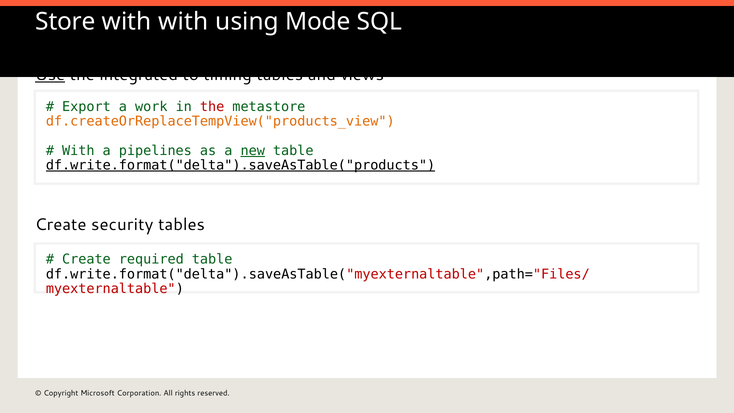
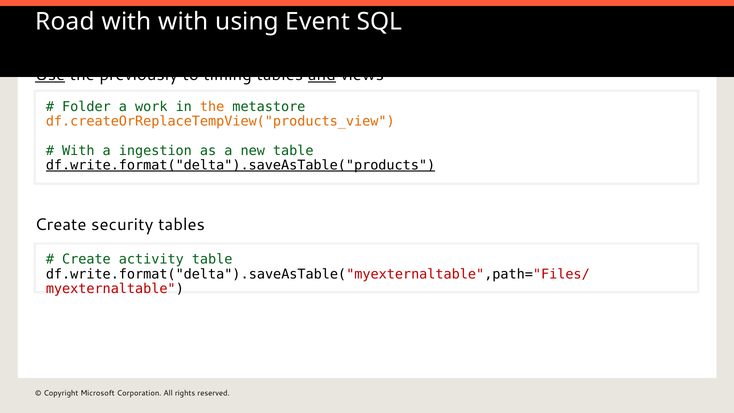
Store: Store -> Road
Mode: Mode -> Event
integrated: integrated -> previously
and underline: none -> present
Export: Export -> Folder
the at (212, 107) colour: red -> orange
pipelines: pipelines -> ingestion
new underline: present -> none
required: required -> activity
